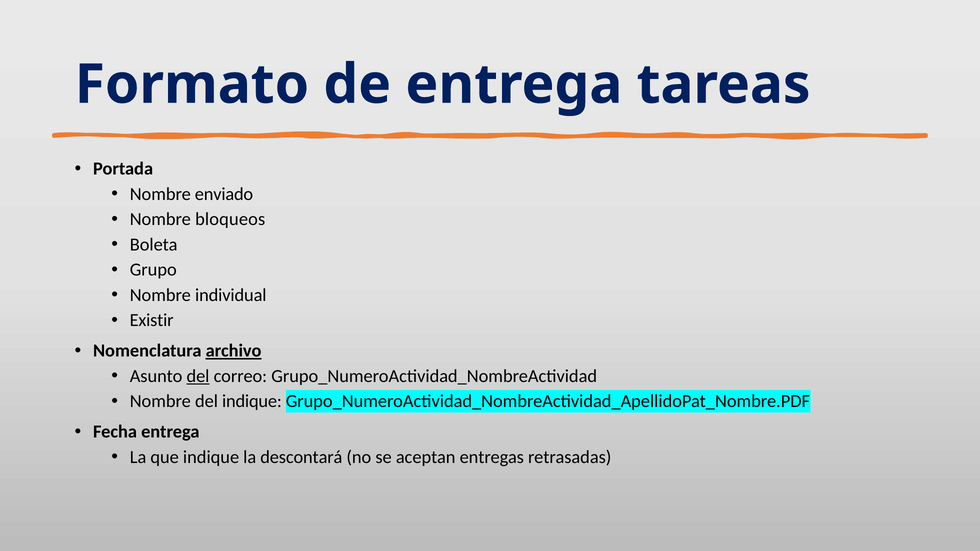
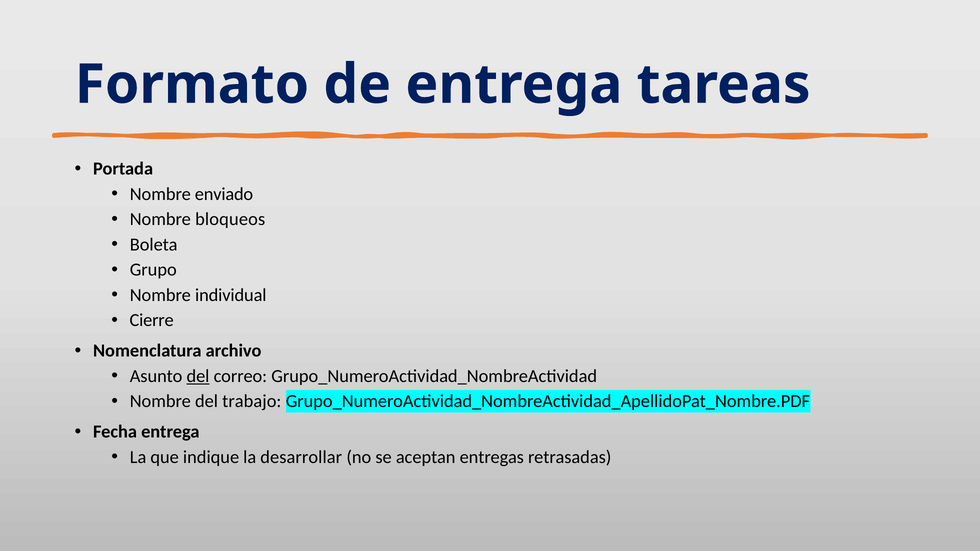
Existir: Existir -> Cierre
archivo underline: present -> none
del indique: indique -> trabajo
descontará: descontará -> desarrollar
